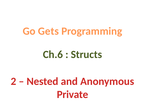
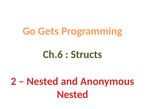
Private at (73, 94): Private -> Nested
